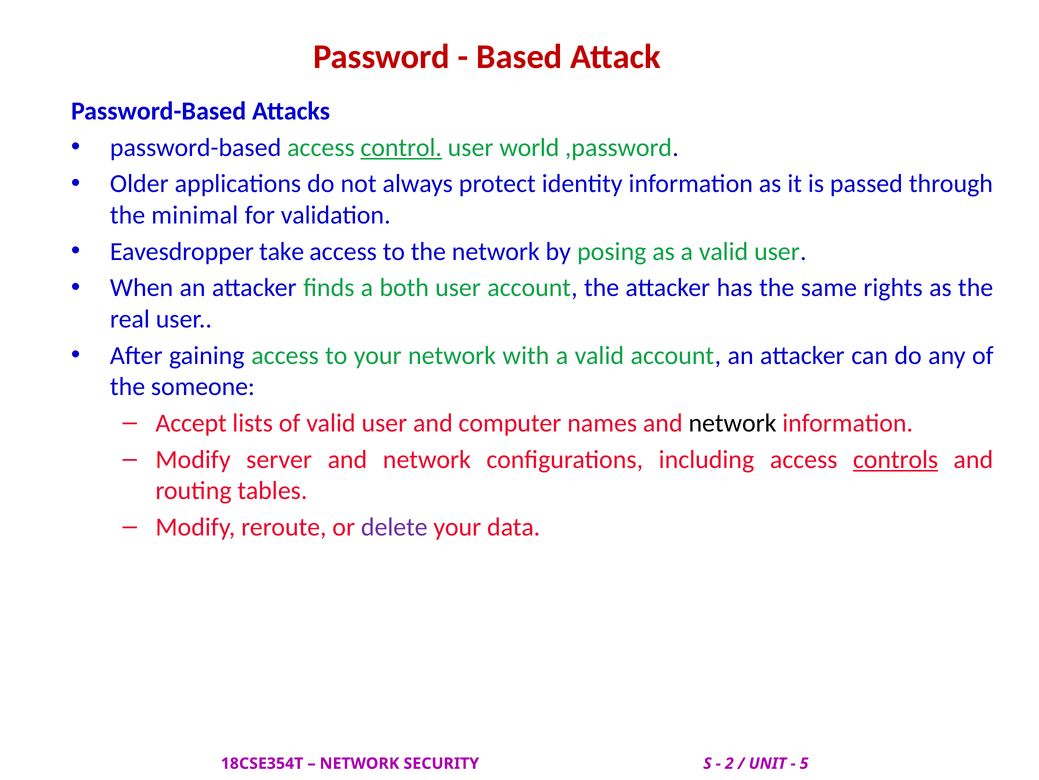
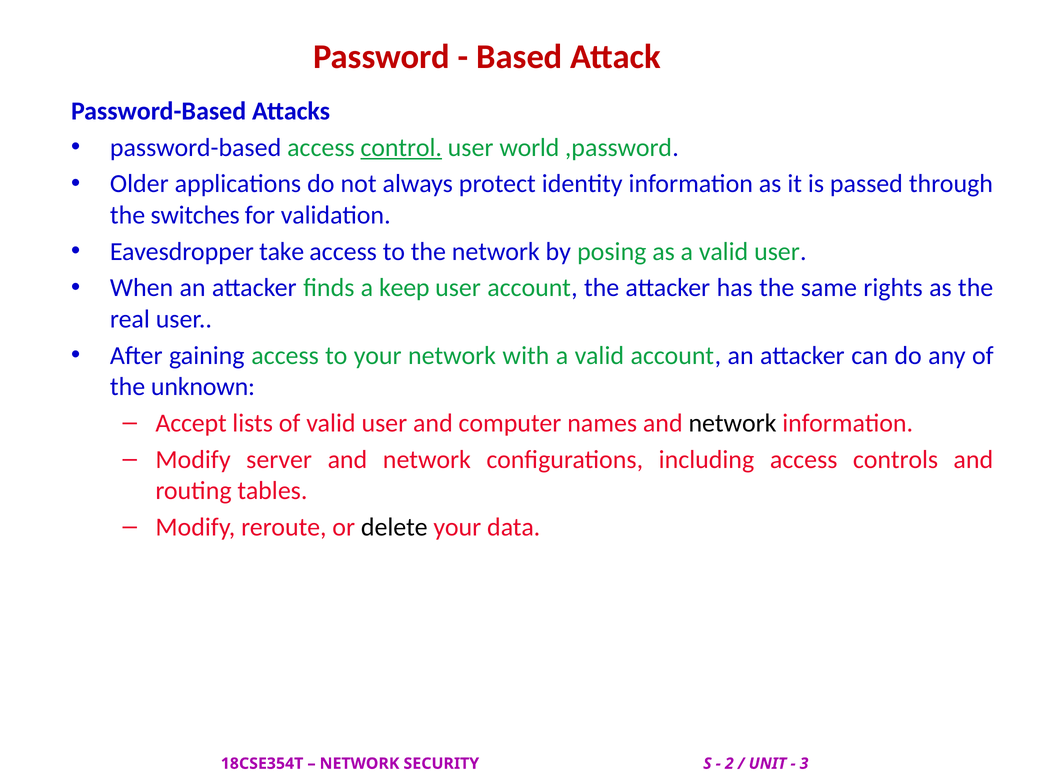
minimal: minimal -> switches
both: both -> keep
someone: someone -> unknown
controls underline: present -> none
delete colour: purple -> black
5: 5 -> 3
